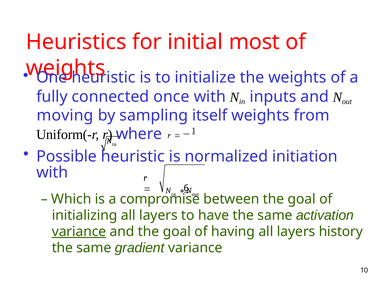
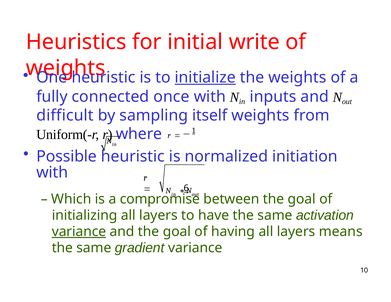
most: most -> write
initialize underline: none -> present
moving: moving -> difficult
history: history -> means
